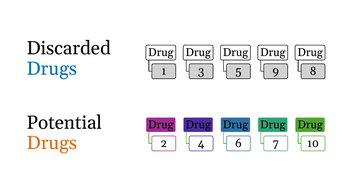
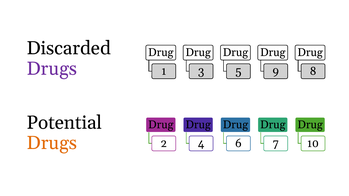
Drugs at (52, 69) colour: blue -> purple
